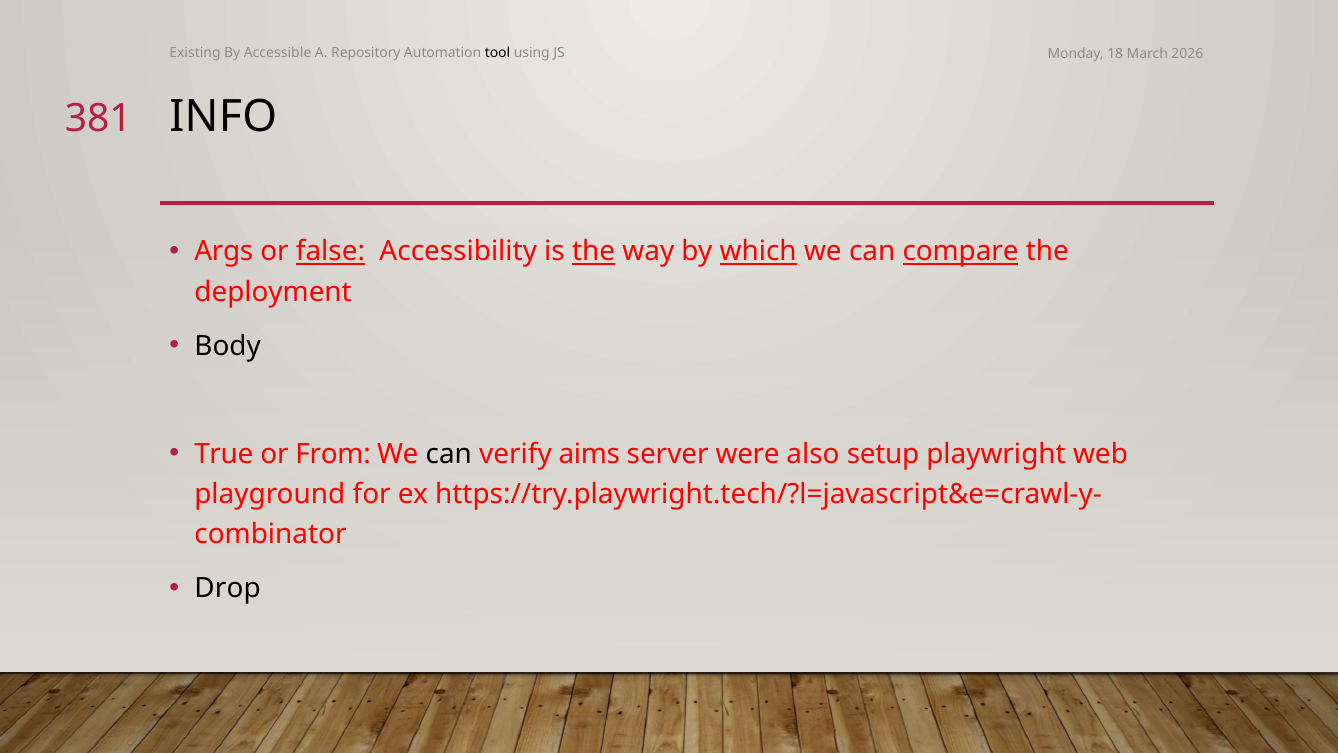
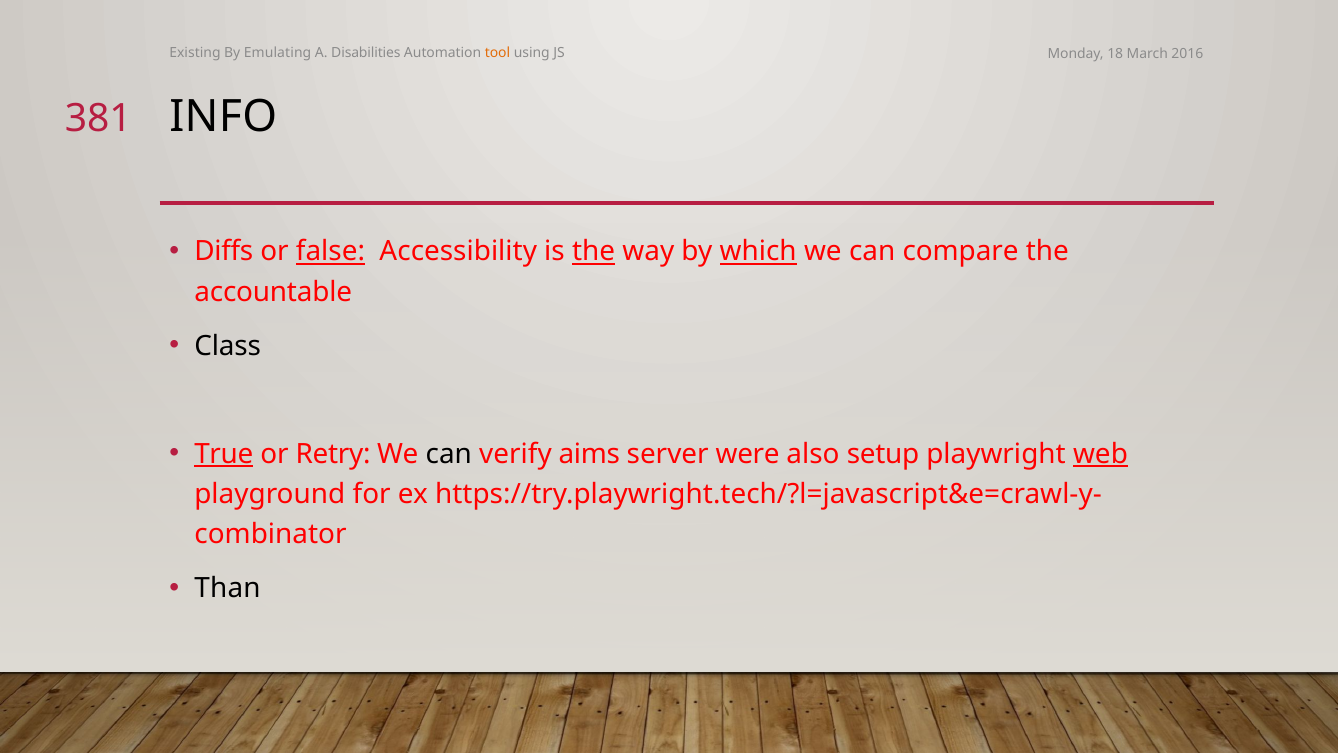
Accessible: Accessible -> Emulating
Repository: Repository -> Disabilities
tool colour: black -> orange
2026: 2026 -> 2016
Args: Args -> Diffs
compare underline: present -> none
deployment: deployment -> accountable
Body: Body -> Class
True underline: none -> present
From: From -> Retry
web underline: none -> present
Drop: Drop -> Than
